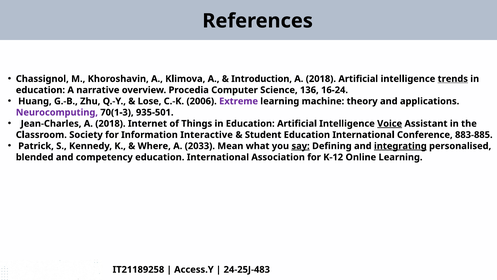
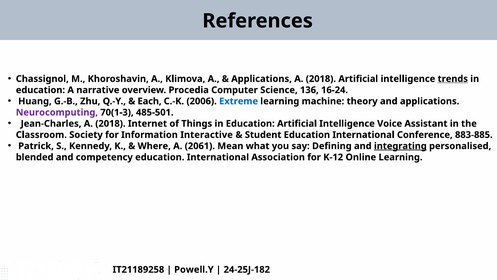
Introduction at (262, 79): Introduction -> Applications
Lose: Lose -> Each
Extreme colour: purple -> blue
935-501: 935-501 -> 485-501
Voice underline: present -> none
2033: 2033 -> 2061
say underline: present -> none
Access.Y: Access.Y -> Powell.Y
24-25J-483: 24-25J-483 -> 24-25J-182
